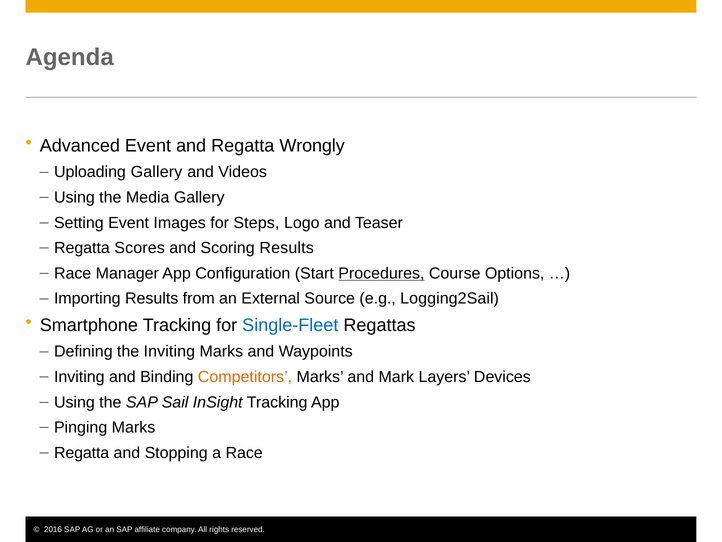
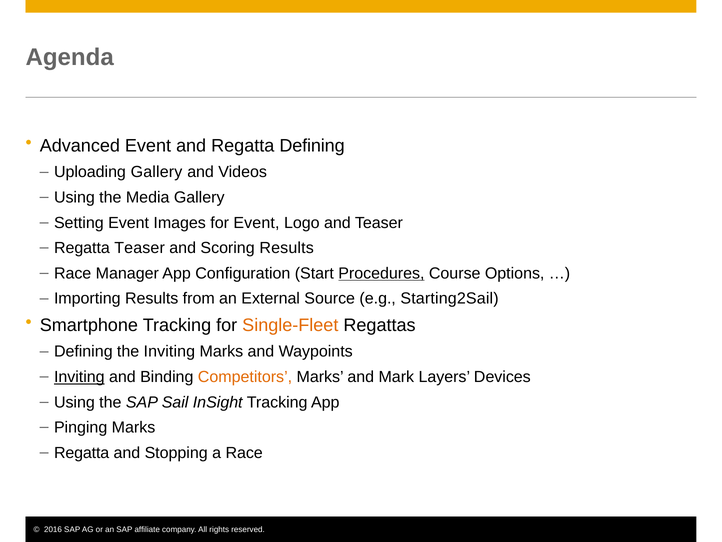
Regatta Wrongly: Wrongly -> Defining
for Steps: Steps -> Event
Regatta Scores: Scores -> Teaser
Logging2Sail: Logging2Sail -> Starting2Sail
Single-Fleet colour: blue -> orange
Inviting at (79, 377) underline: none -> present
